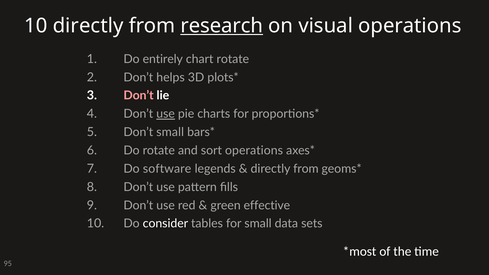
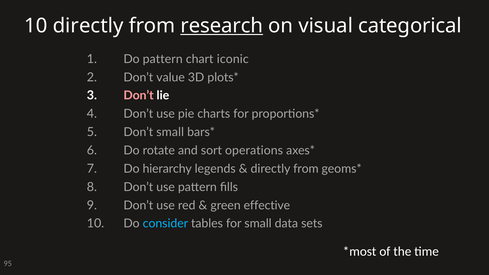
visual operations: operations -> categorical
Do entirely: entirely -> pattern
chart rotate: rotate -> iconic
helps: helps -> value
use at (166, 114) underline: present -> none
software: software -> hierarchy
consider colour: white -> light blue
